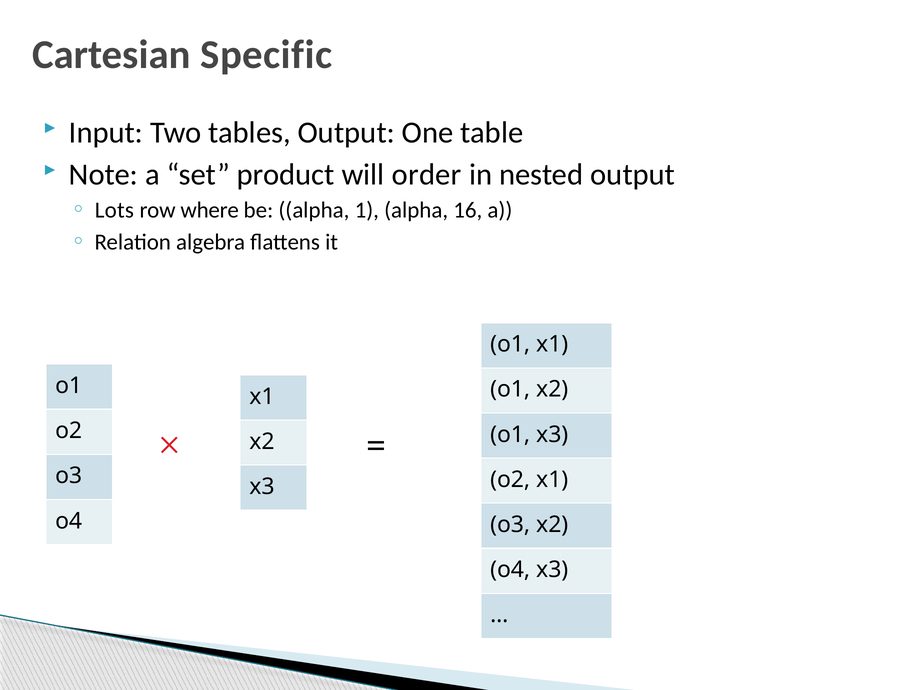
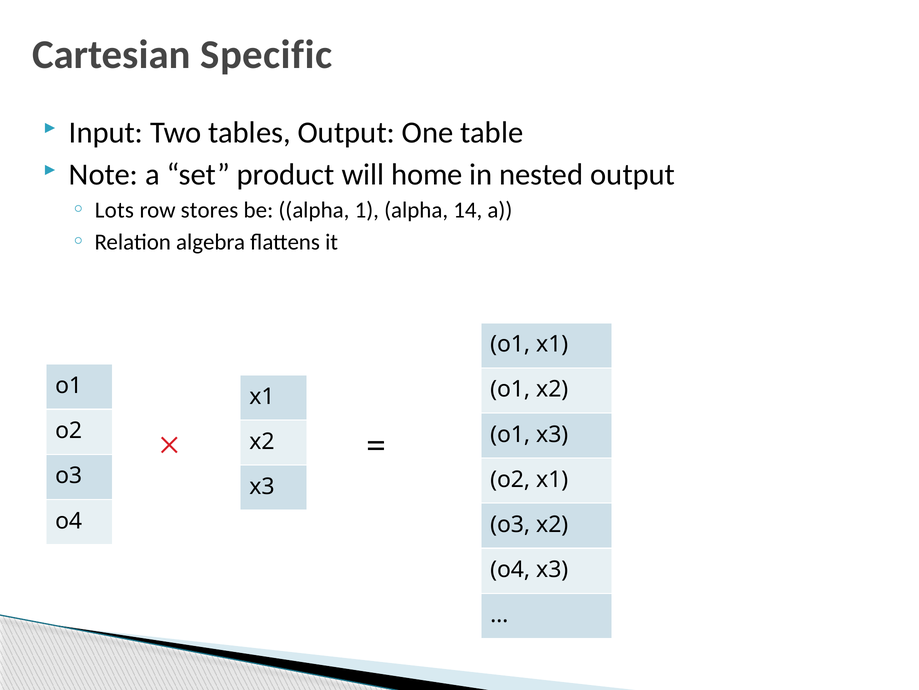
order: order -> home
where: where -> stores
16: 16 -> 14
